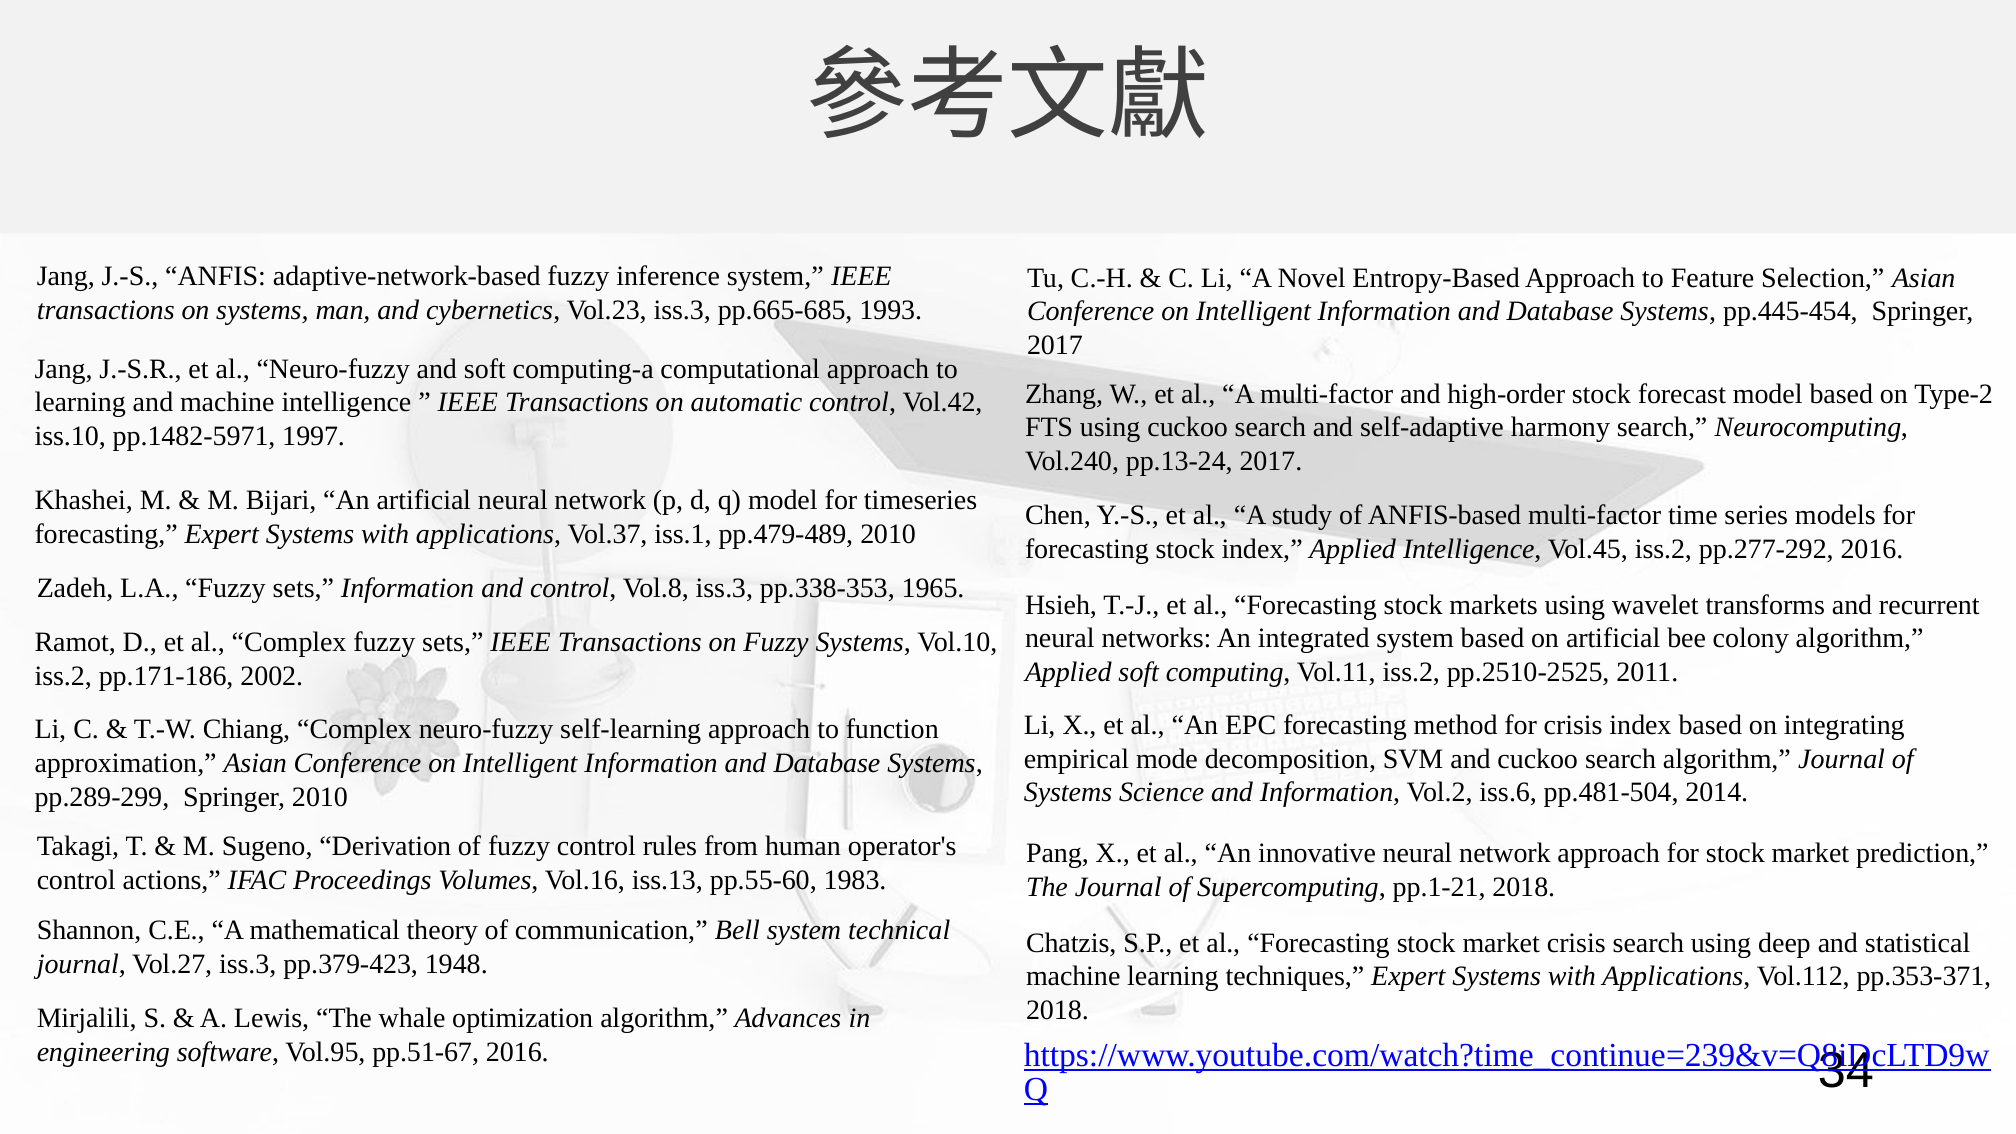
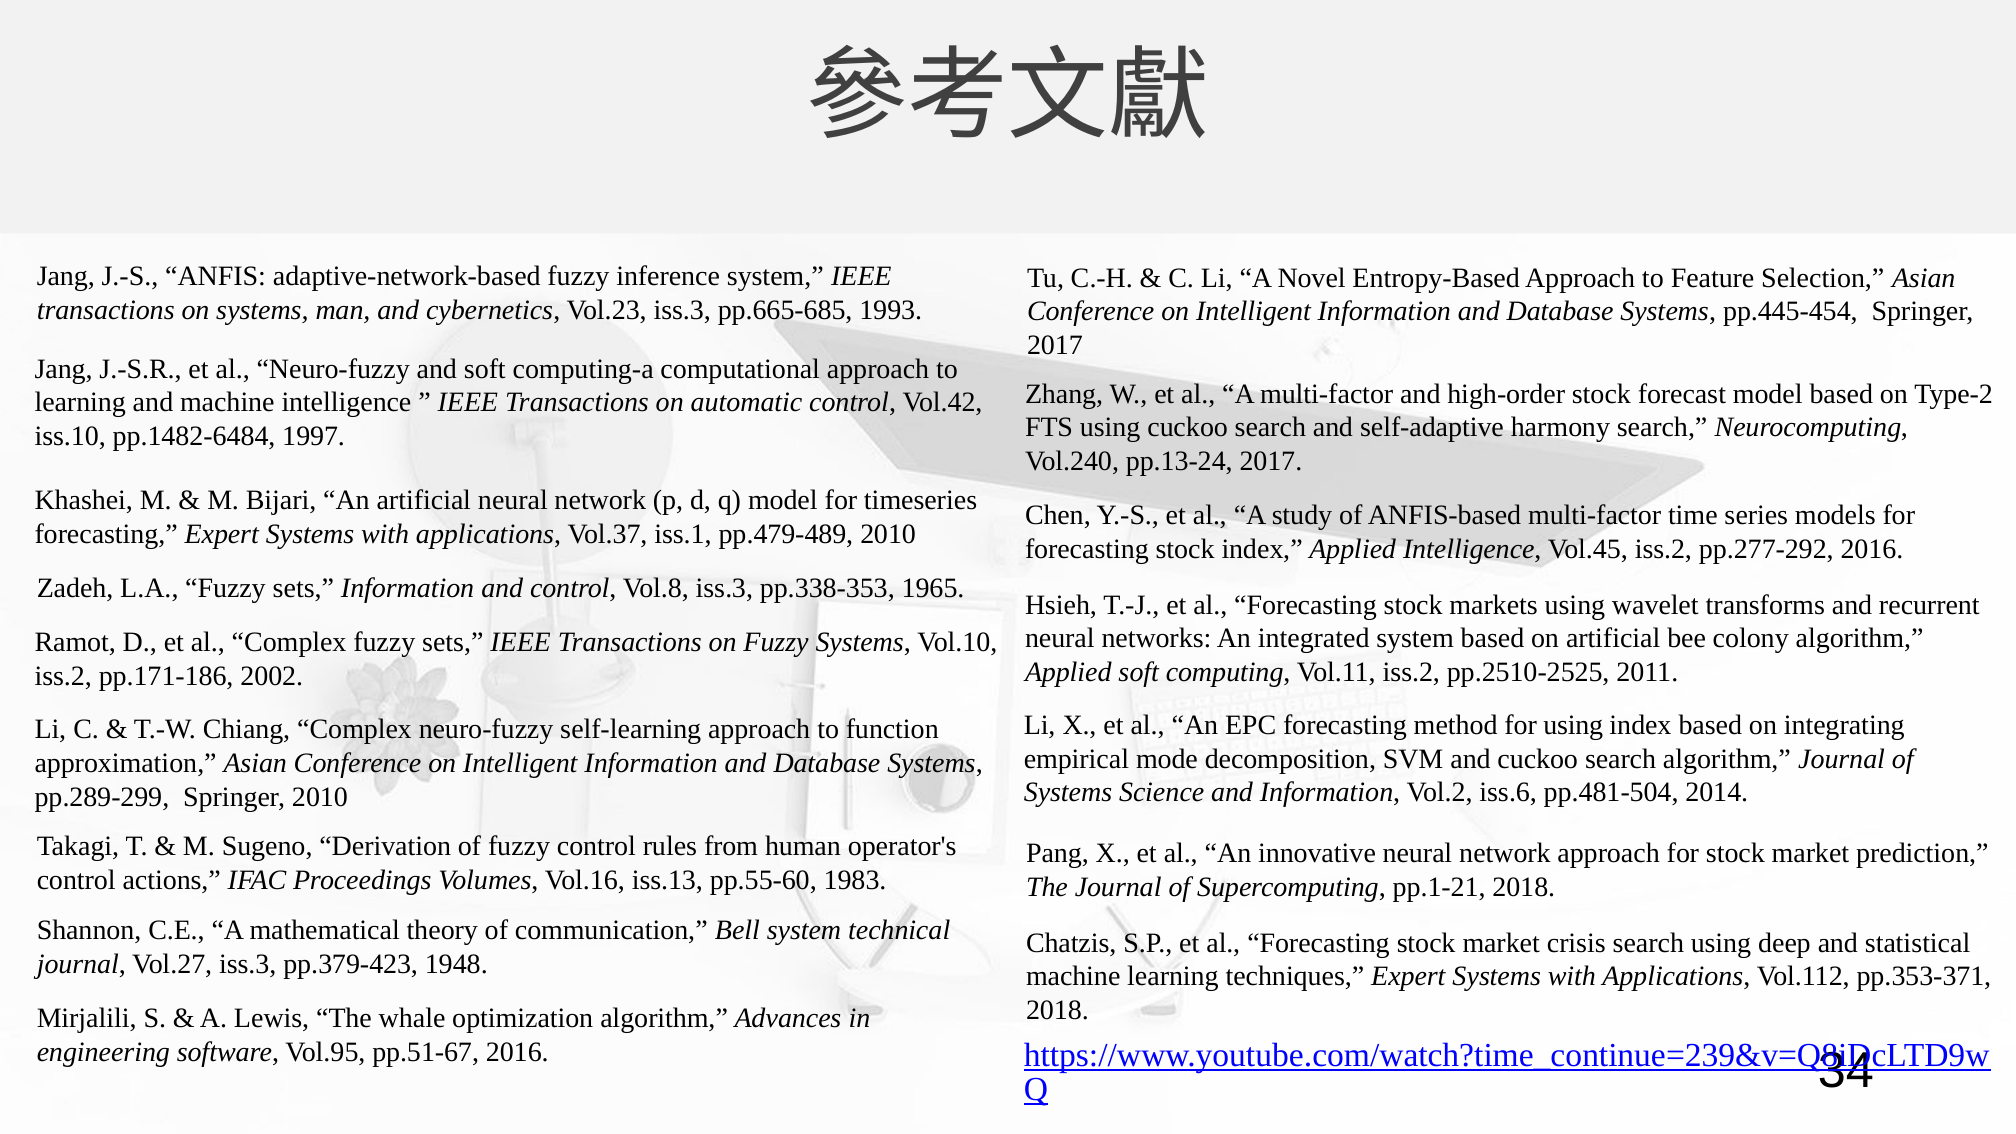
pp.1482-5971: pp.1482-5971 -> pp.1482-6484
for crisis: crisis -> using
